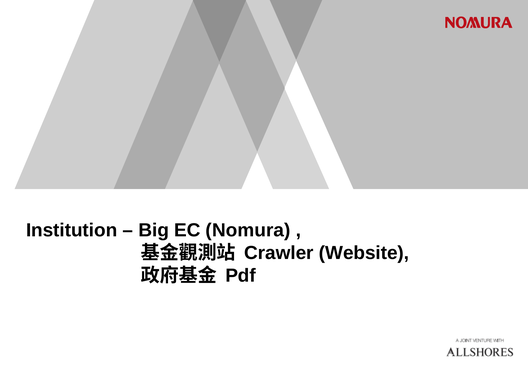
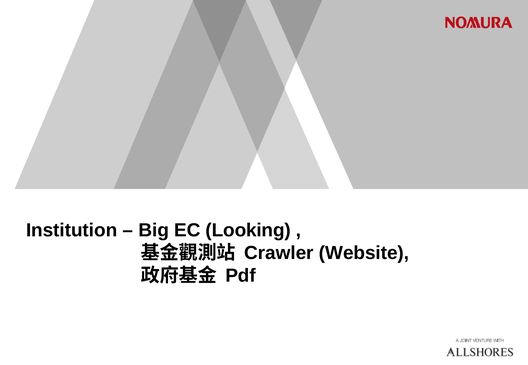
Nomura: Nomura -> Looking
